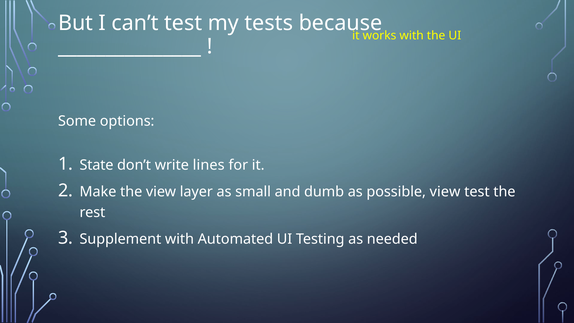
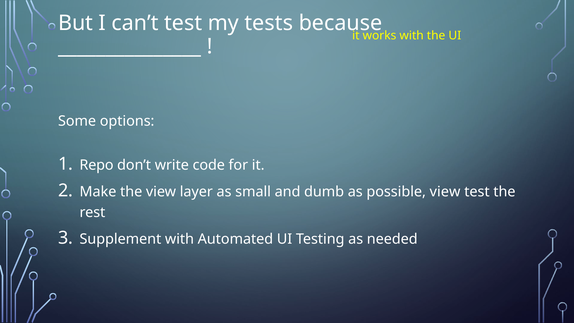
State: State -> Repo
lines: lines -> code
